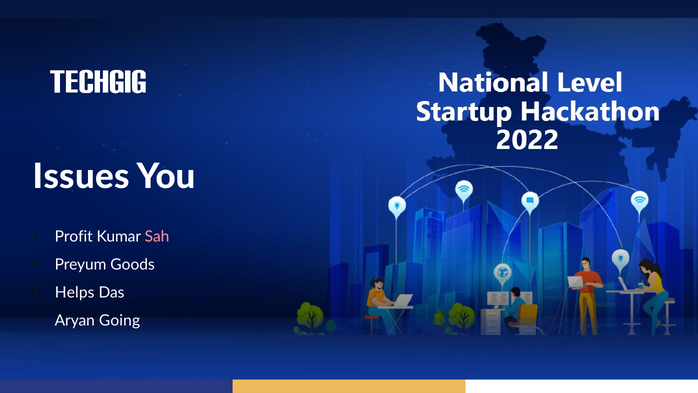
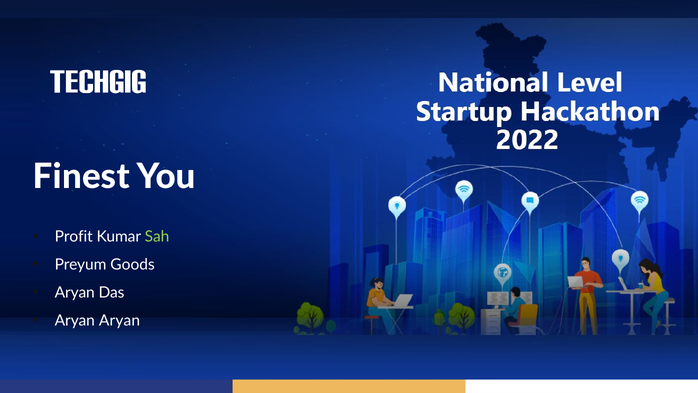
Issues: Issues -> Finest
Sah colour: pink -> light green
Helps at (75, 292): Helps -> Aryan
Aryan Going: Going -> Aryan
